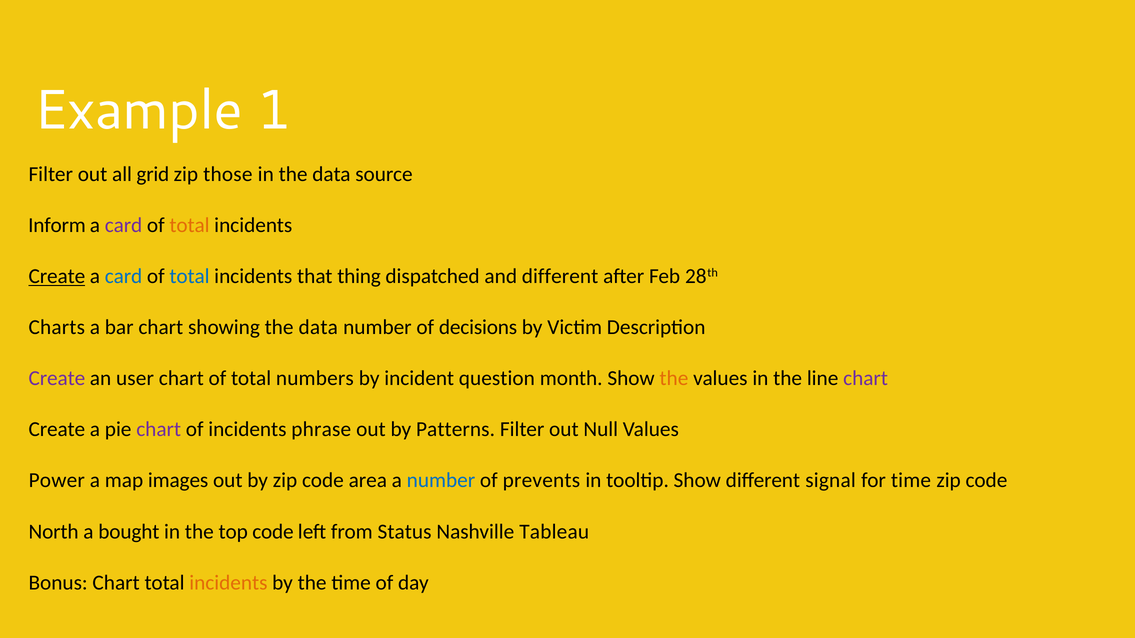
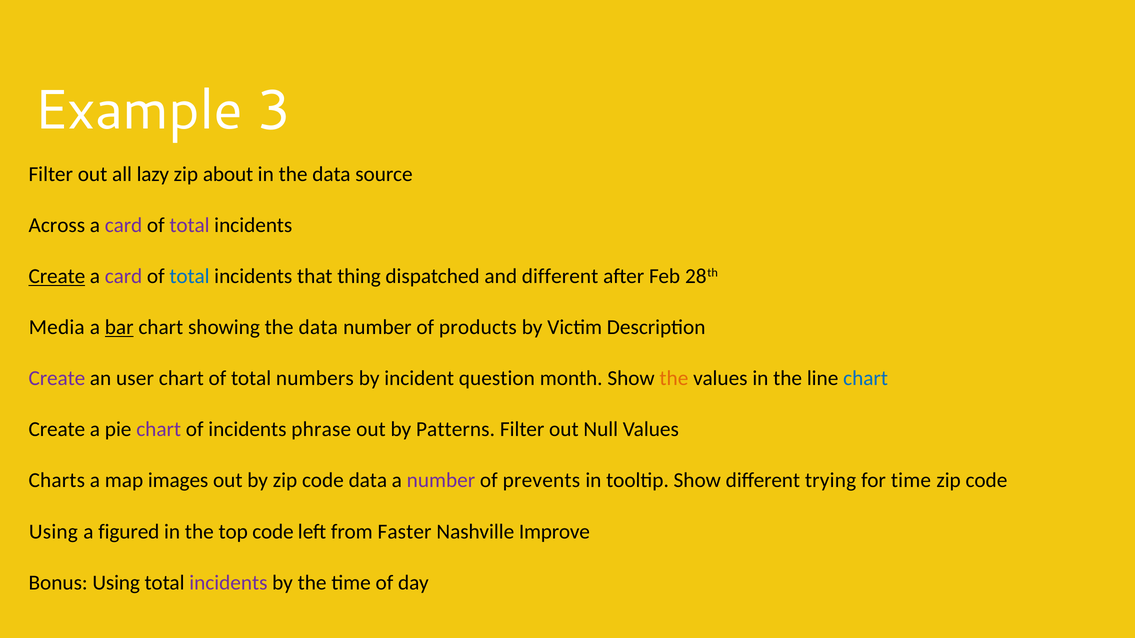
1: 1 -> 3
grid: grid -> lazy
those: those -> about
Inform: Inform -> Across
total at (190, 225) colour: orange -> purple
card at (124, 277) colour: blue -> purple
Charts: Charts -> Media
bar underline: none -> present
decisions: decisions -> products
chart at (866, 379) colour: purple -> blue
Power: Power -> Charts
code area: area -> data
number at (441, 481) colour: blue -> purple
signal: signal -> trying
North at (54, 532): North -> Using
bought: bought -> figured
Status: Status -> Faster
Tableau: Tableau -> Improve
Bonus Chart: Chart -> Using
incidents at (228, 583) colour: orange -> purple
